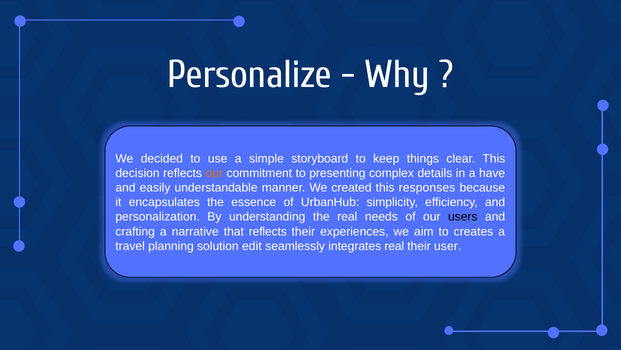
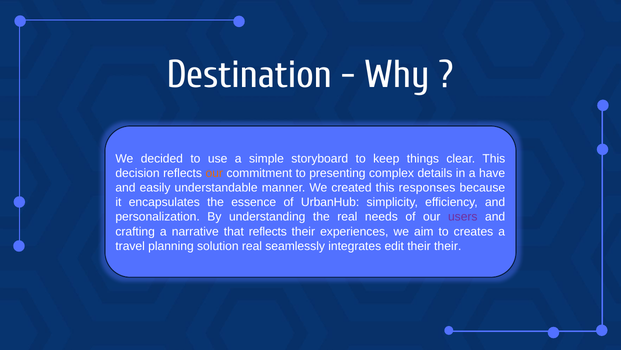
Personalize: Personalize -> Destination
users colour: black -> purple
solution edit: edit -> real
integrates real: real -> edit
their user: user -> their
